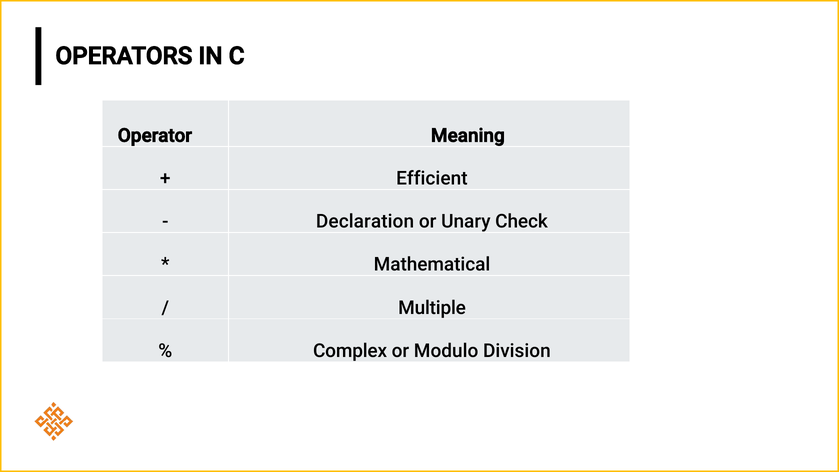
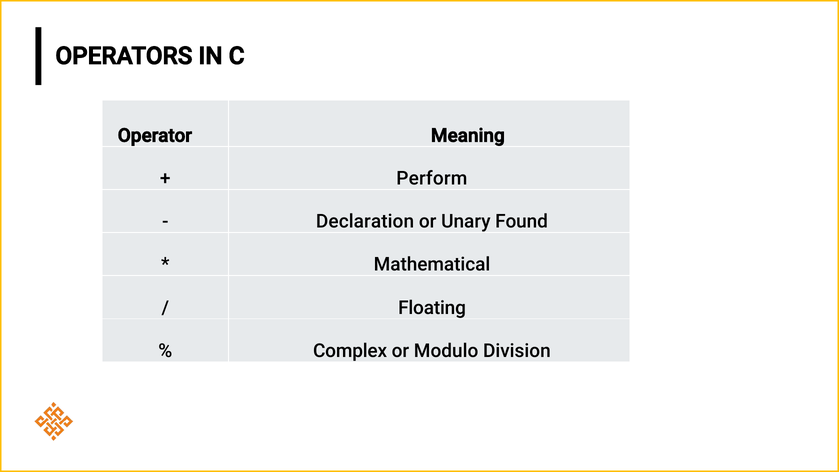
Efficient: Efficient -> Perform
Check: Check -> Found
Multiple: Multiple -> Floating
